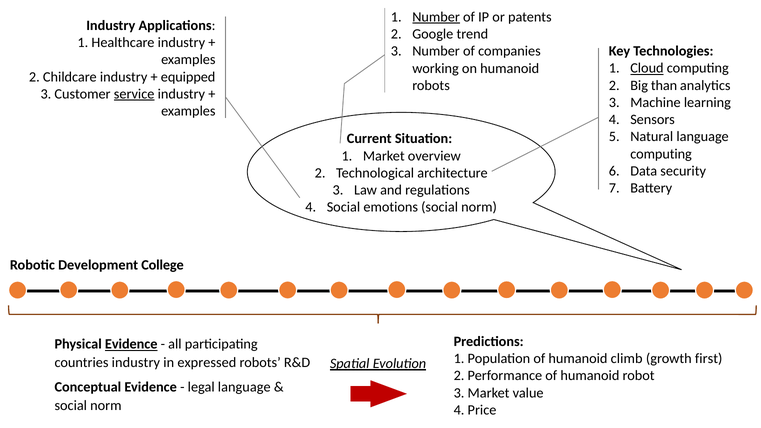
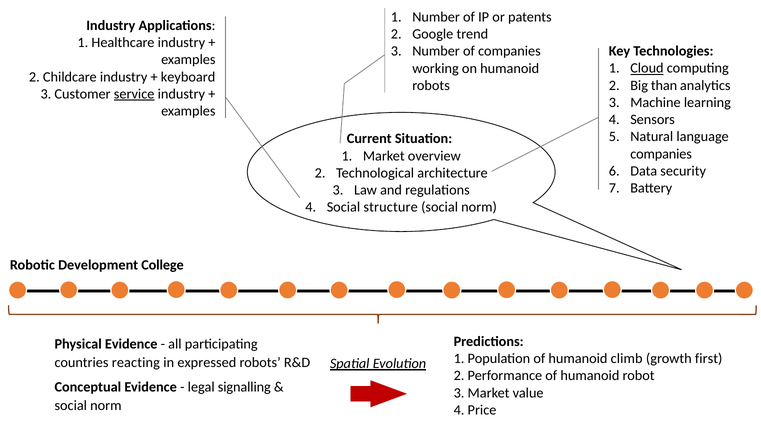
Number at (436, 17) underline: present -> none
equipped: equipped -> keyboard
computing at (661, 154): computing -> companies
emotions: emotions -> structure
Evidence at (131, 344) underline: present -> none
countries industry: industry -> reacting
legal language: language -> signalling
